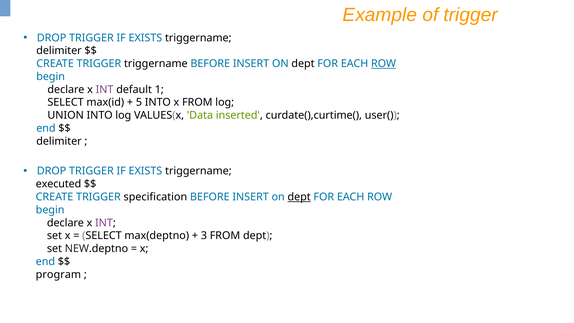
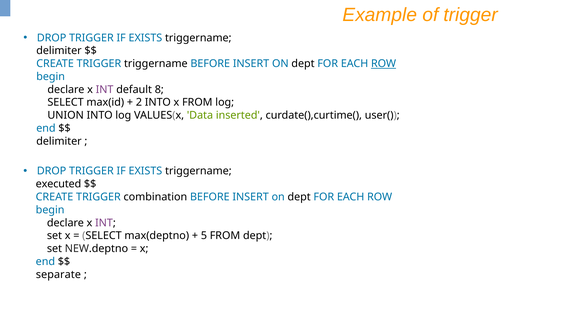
1: 1 -> 8
5: 5 -> 2
specification: specification -> combination
dept at (299, 197) underline: present -> none
3: 3 -> 5
program: program -> separate
